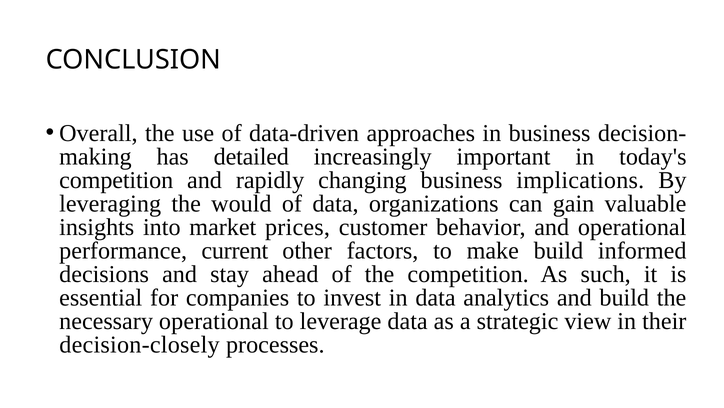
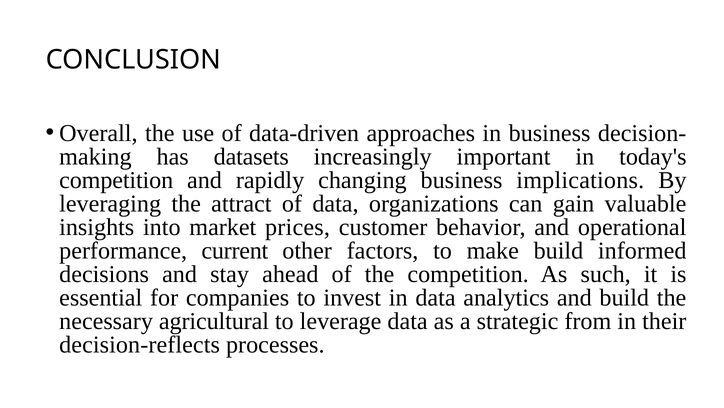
detailed: detailed -> datasets
would: would -> attract
necessary operational: operational -> agricultural
view: view -> from
decision-closely: decision-closely -> decision-reflects
